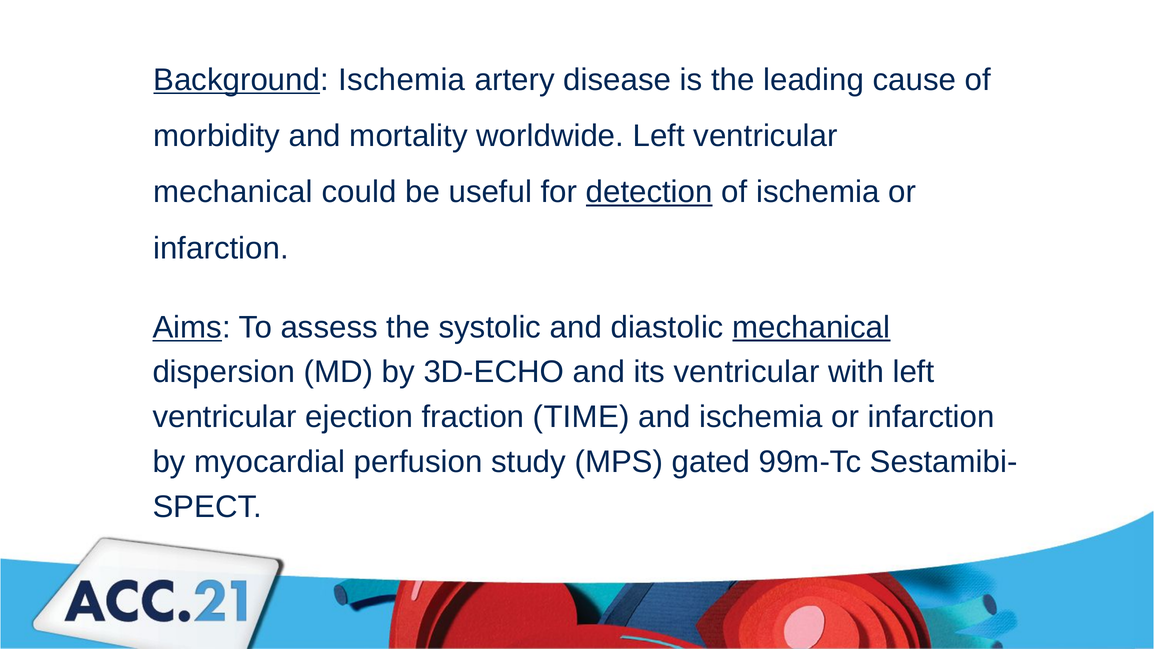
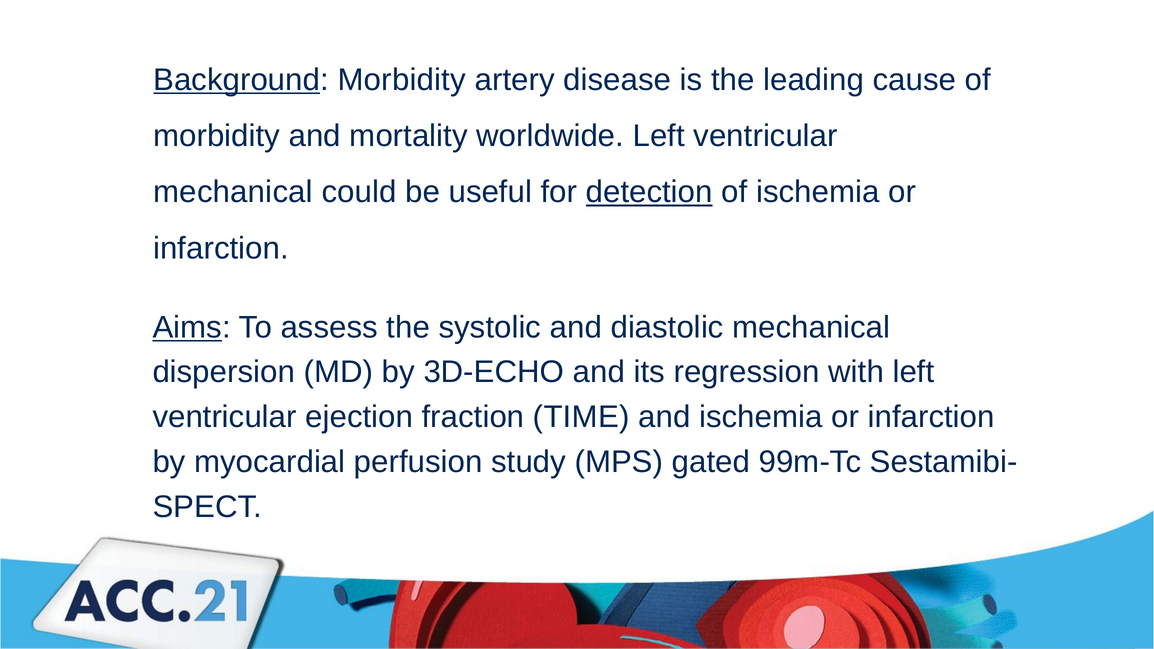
Background Ischemia: Ischemia -> Morbidity
mechanical at (811, 327) underline: present -> none
its ventricular: ventricular -> regression
